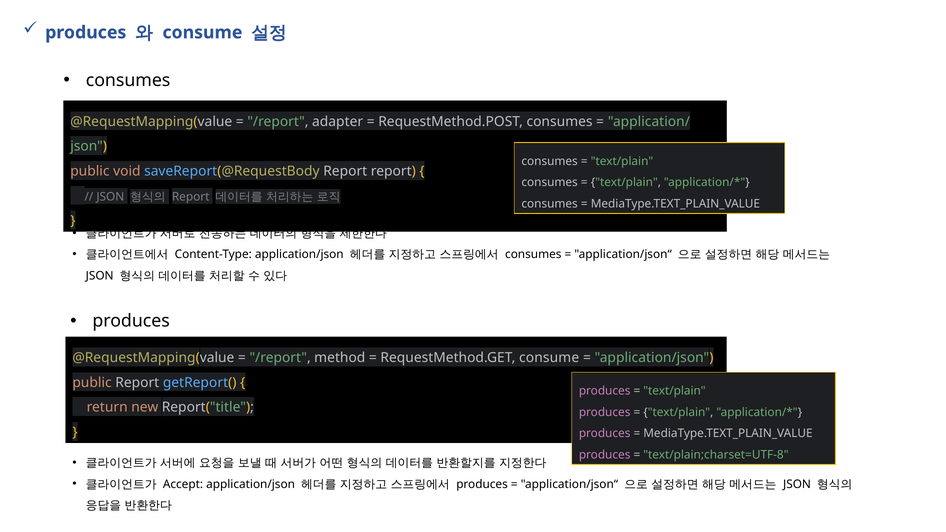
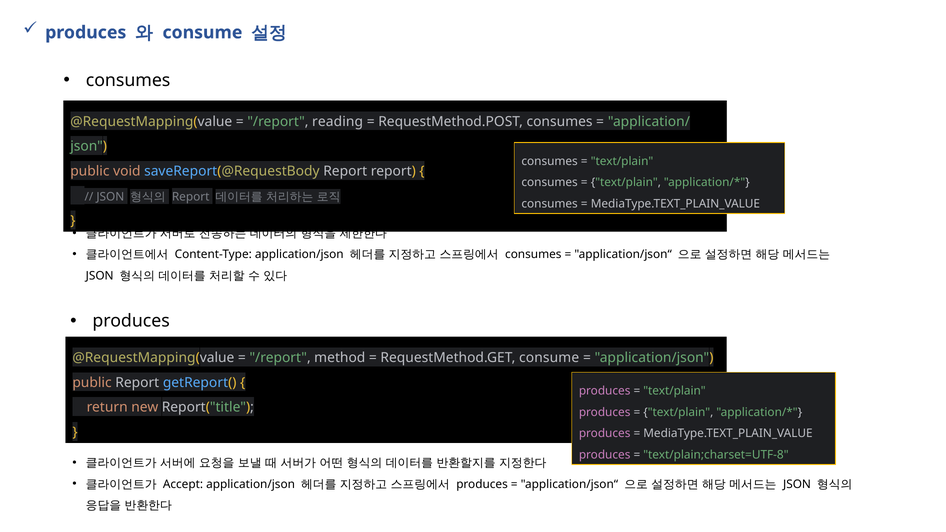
adapter: adapter -> reading
